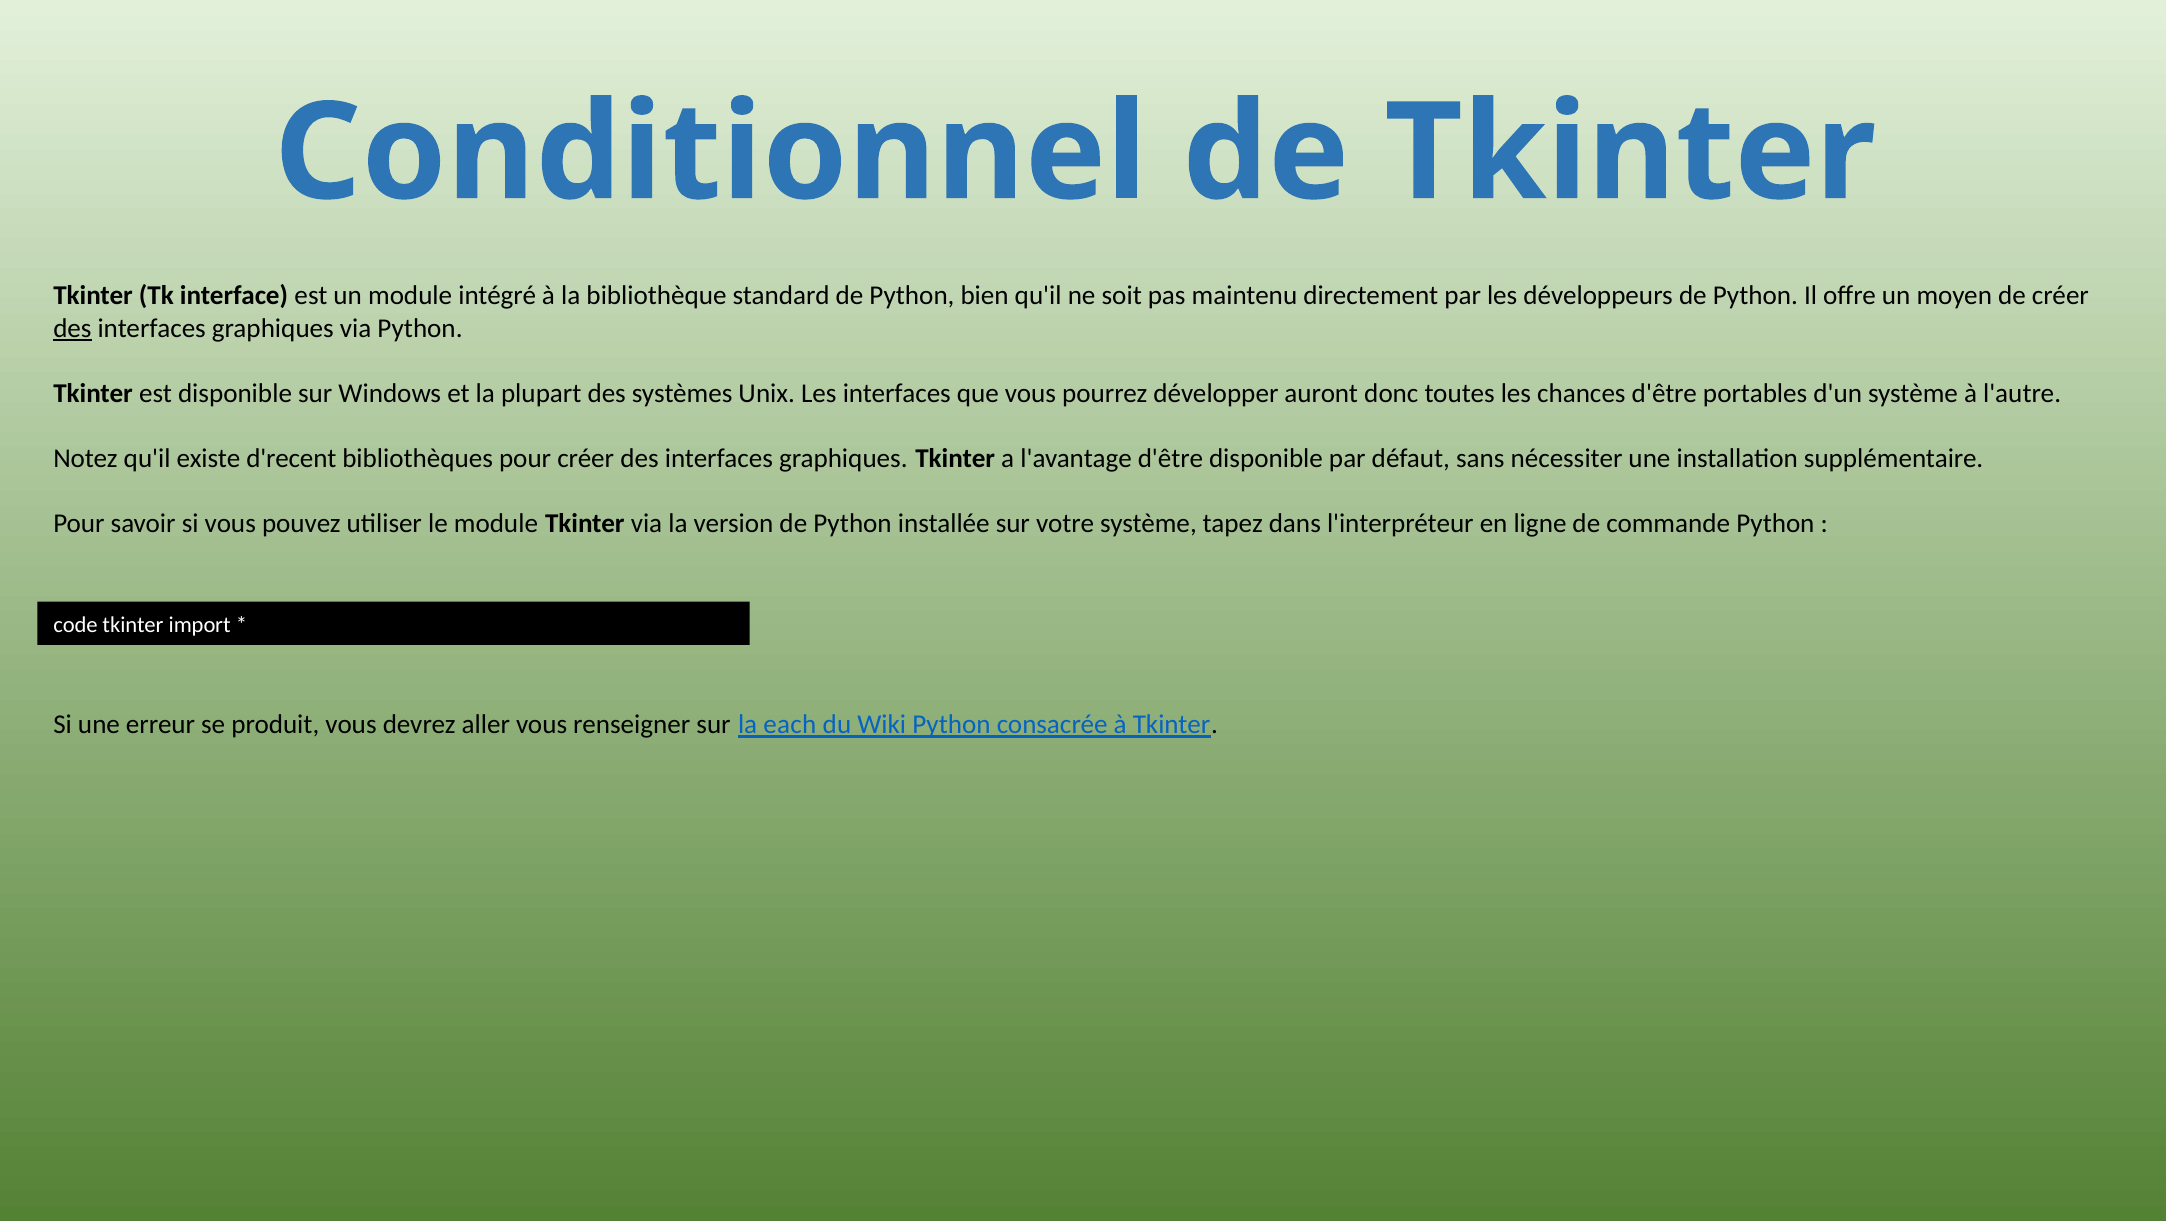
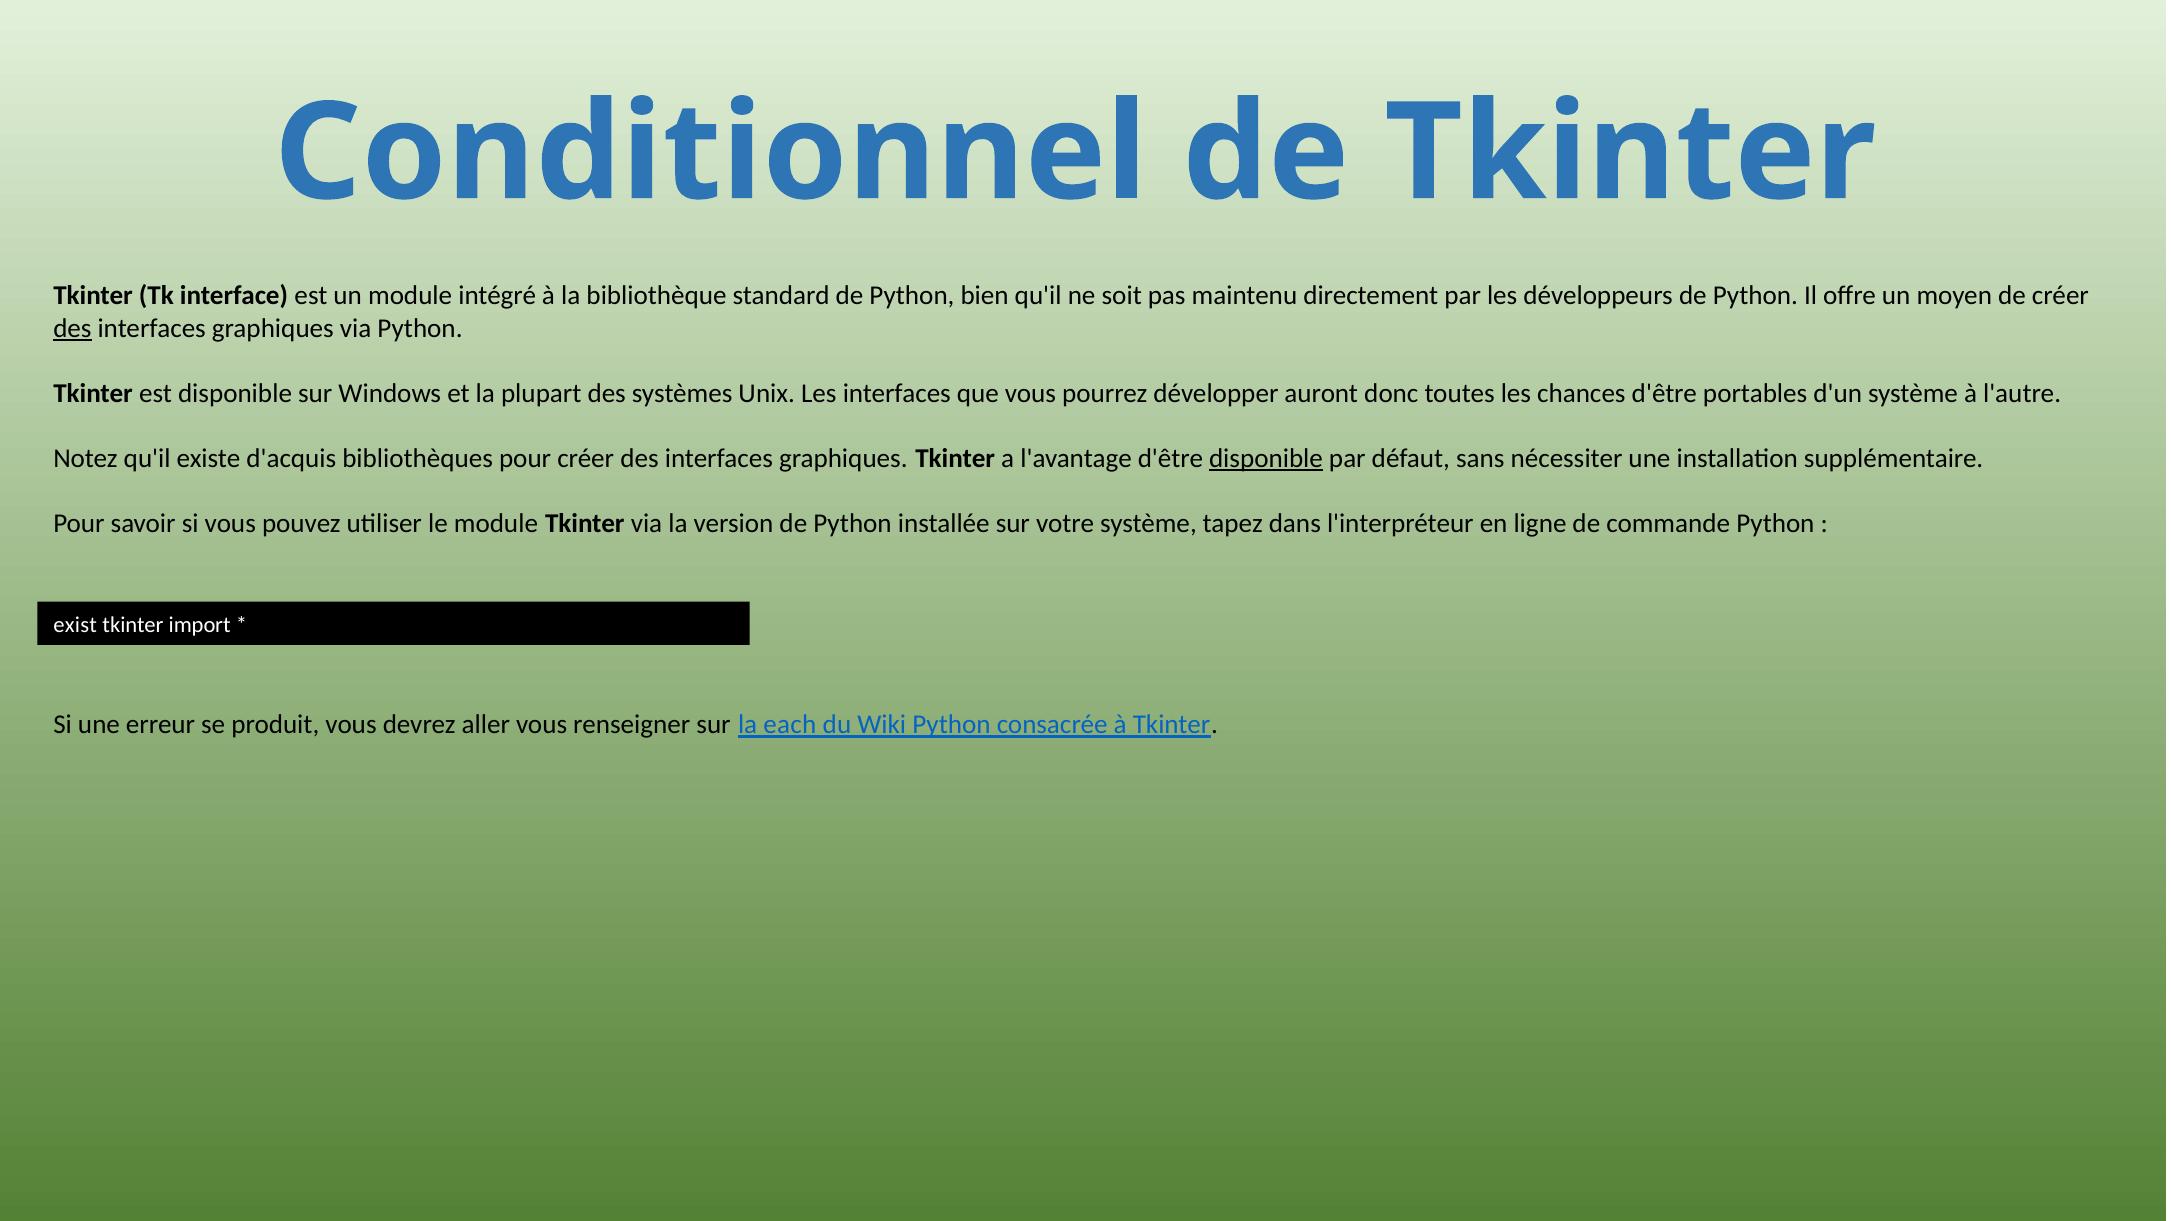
d'recent: d'recent -> d'acquis
disponible at (1266, 458) underline: none -> present
code: code -> exist
